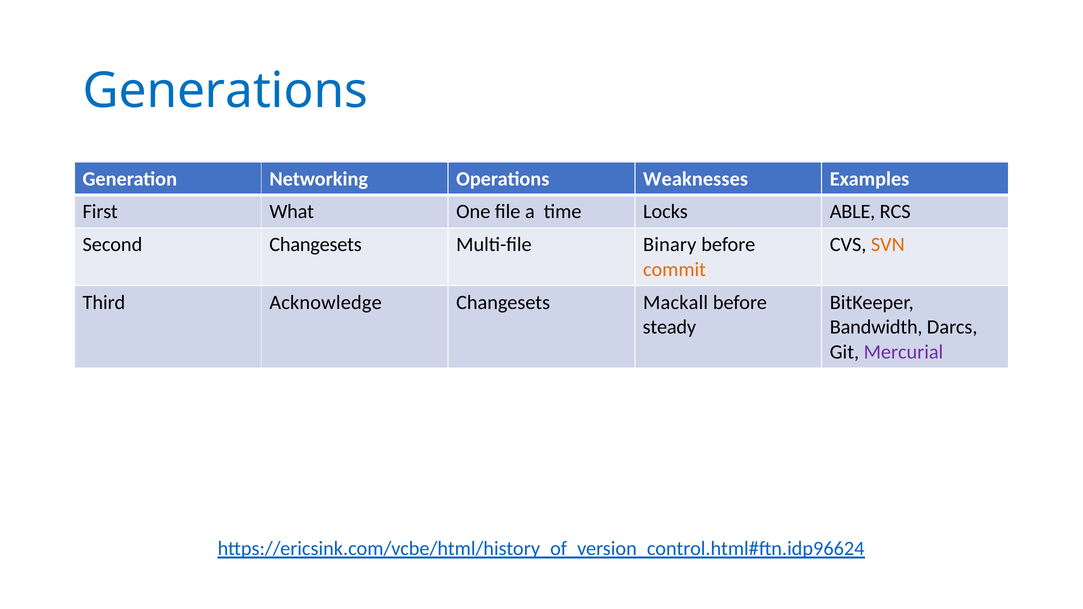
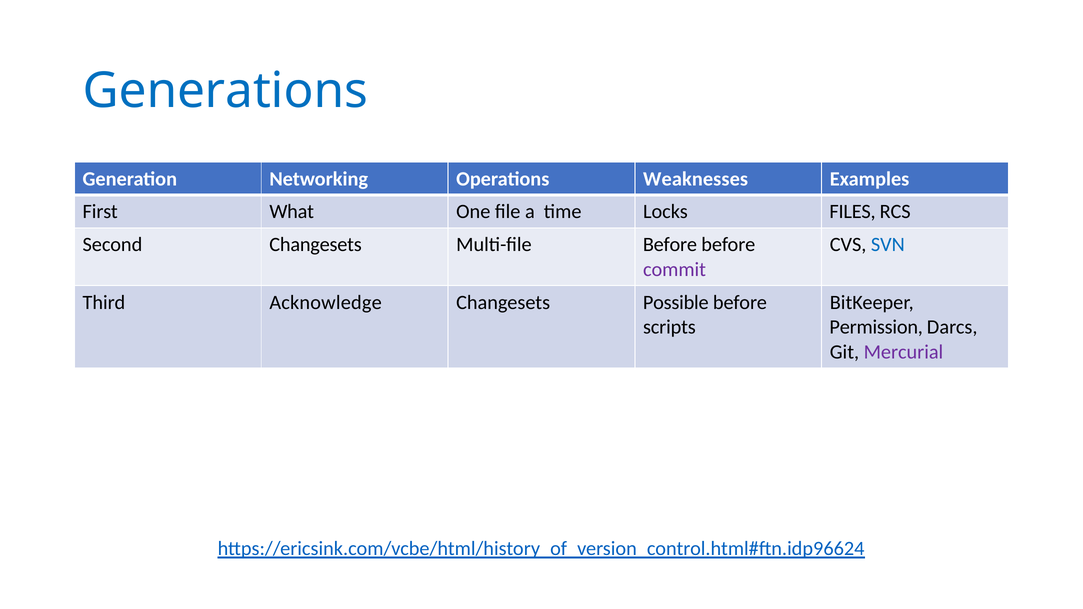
ABLE: ABLE -> FILES
Multi-file Binary: Binary -> Before
SVN colour: orange -> blue
commit colour: orange -> purple
Mackall: Mackall -> Possible
steady: steady -> scripts
Bandwidth: Bandwidth -> Permission
